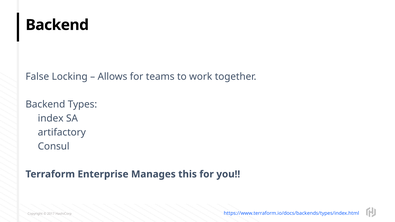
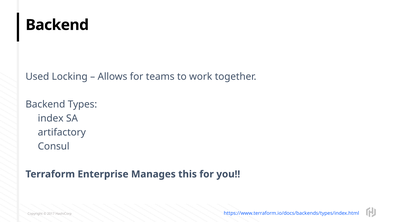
False: False -> Used
